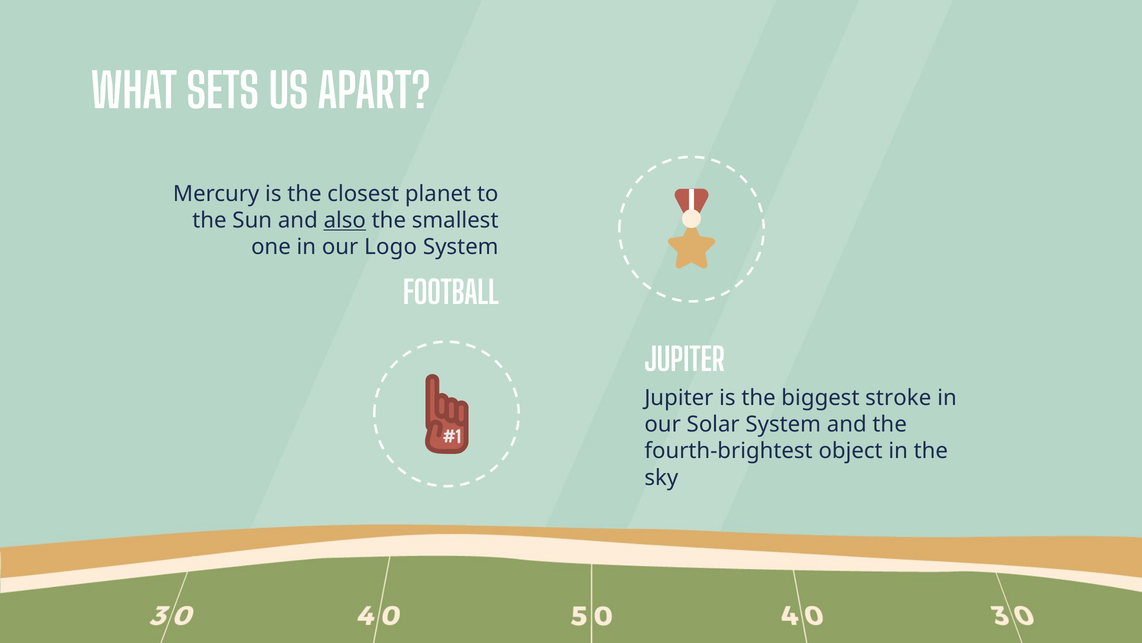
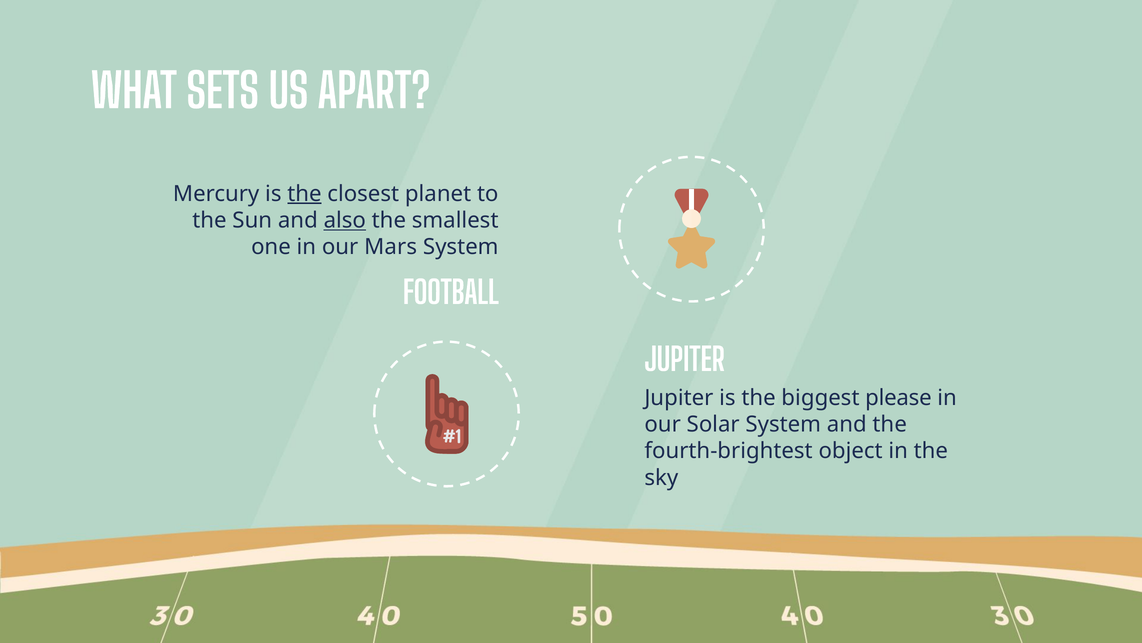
the at (304, 194) underline: none -> present
Logo: Logo -> Mars
stroke: stroke -> please
